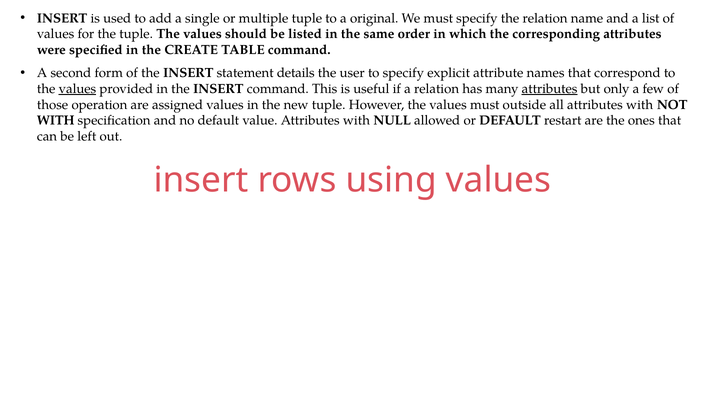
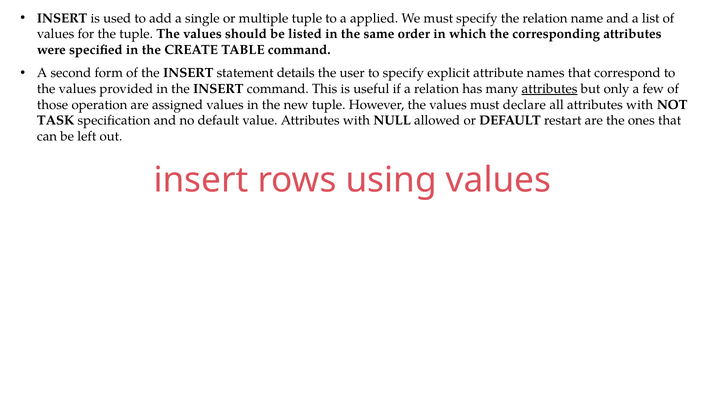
original: original -> applied
values at (77, 89) underline: present -> none
outside: outside -> declare
WITH at (56, 120): WITH -> TASK
